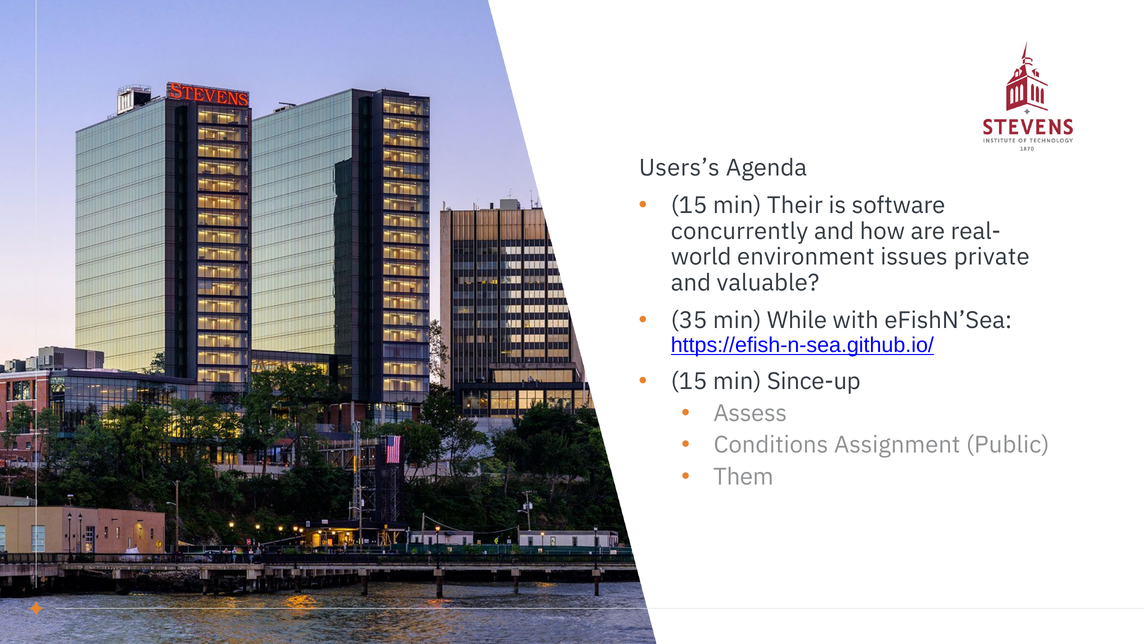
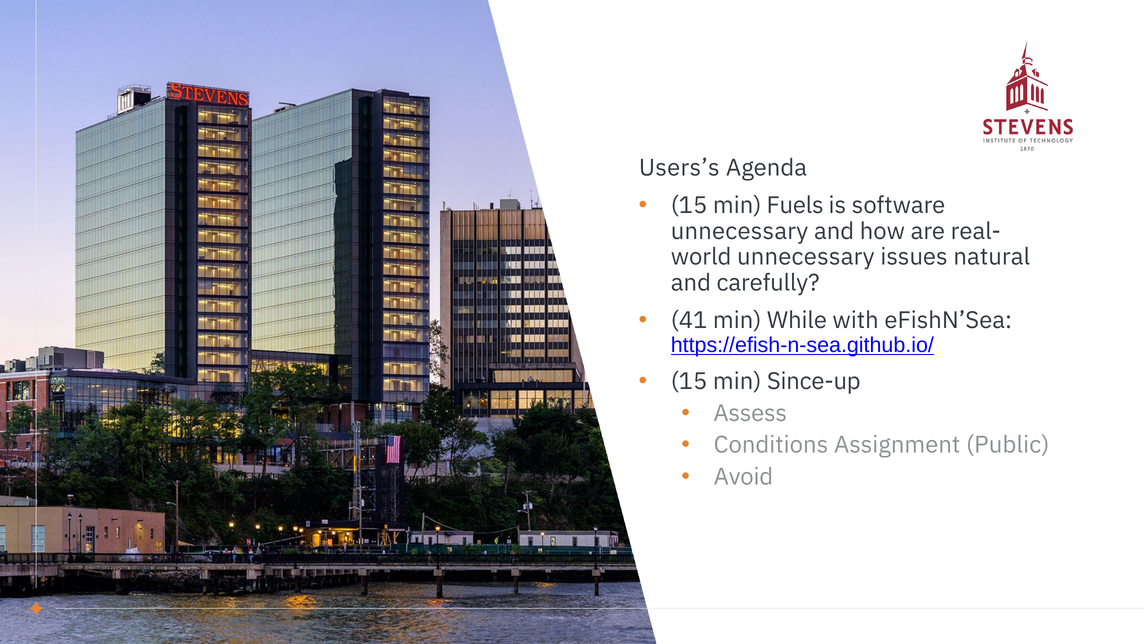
Their: Their -> Fuels
concurrently at (740, 231): concurrently -> unnecessary
environment at (806, 257): environment -> unnecessary
private: private -> natural
valuable: valuable -> carefully
35: 35 -> 41
Them: Them -> Avoid
